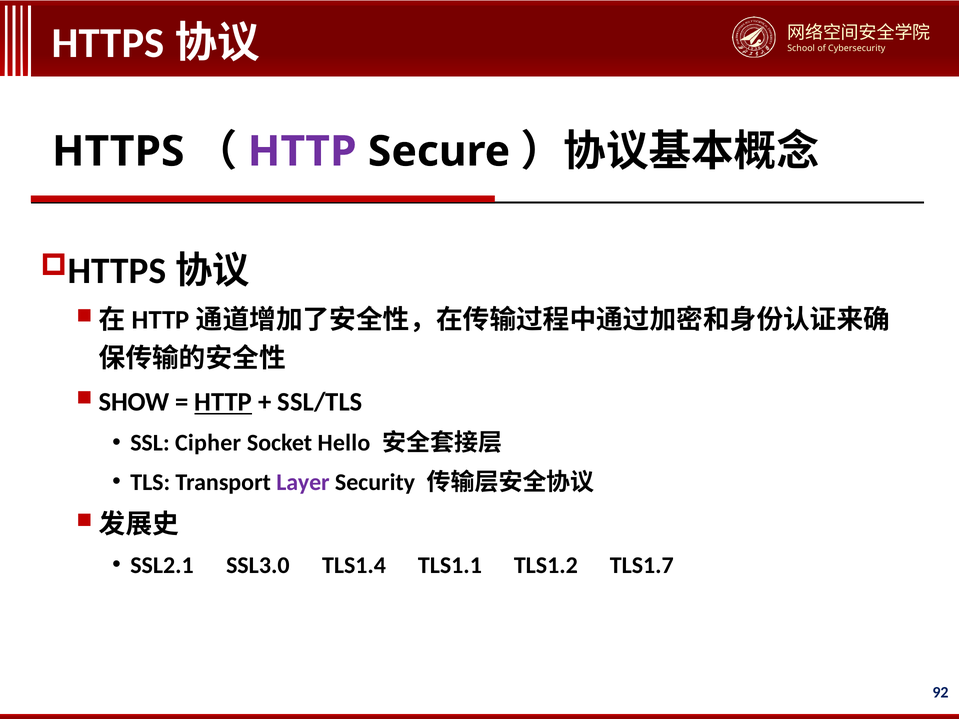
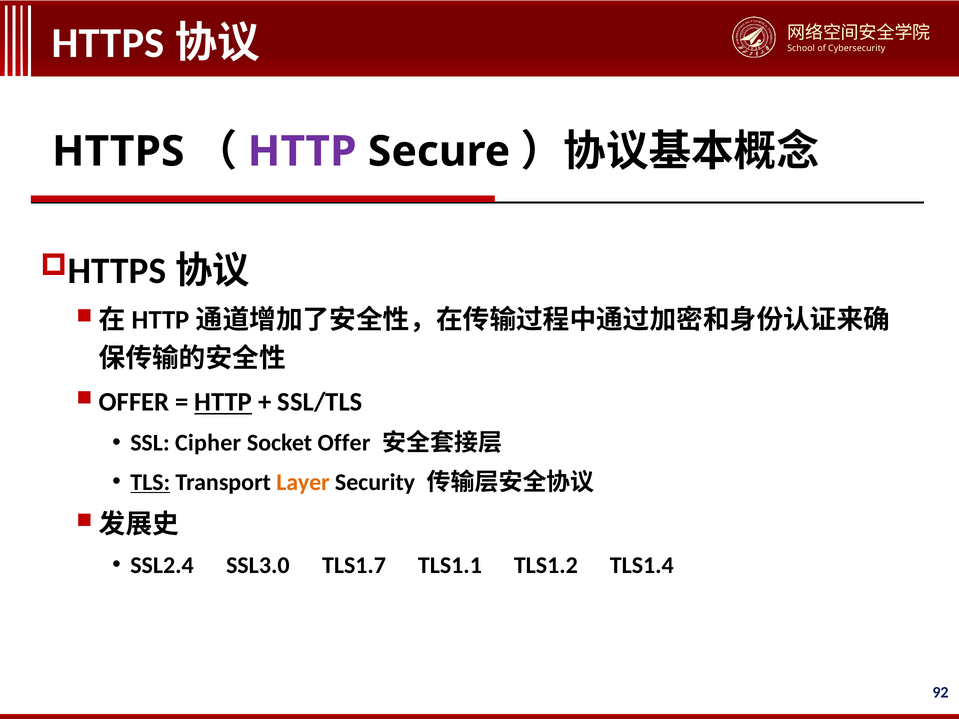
SHOW at (134, 402): SHOW -> OFFER
Socket Hello: Hello -> Offer
TLS underline: none -> present
Layer colour: purple -> orange
SSL2.1: SSL2.1 -> SSL2.4
TLS1.4: TLS1.4 -> TLS1.7
TLS1.7: TLS1.7 -> TLS1.4
